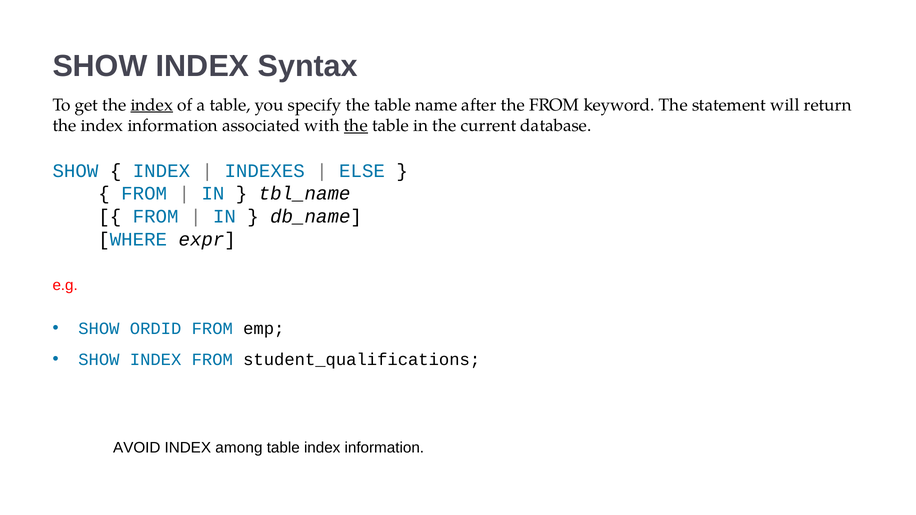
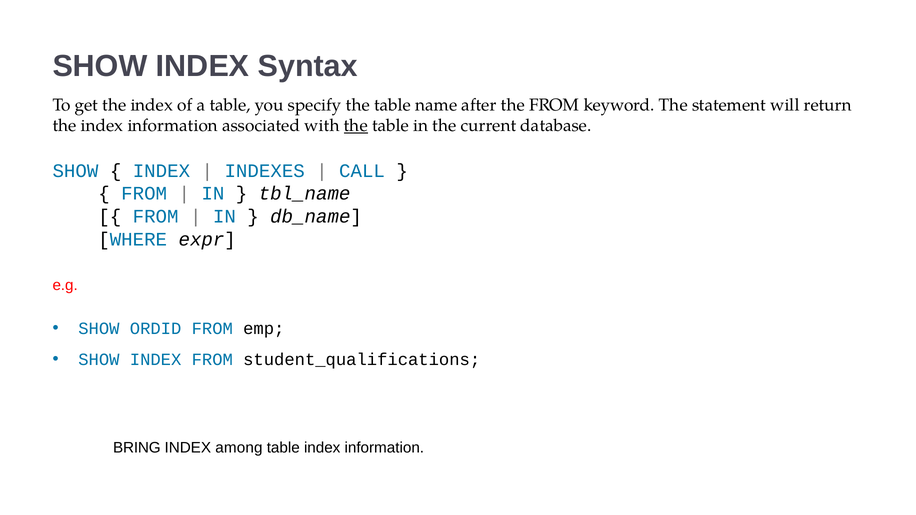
index at (152, 105) underline: present -> none
ELSE: ELSE -> CALL
AVOID: AVOID -> BRING
